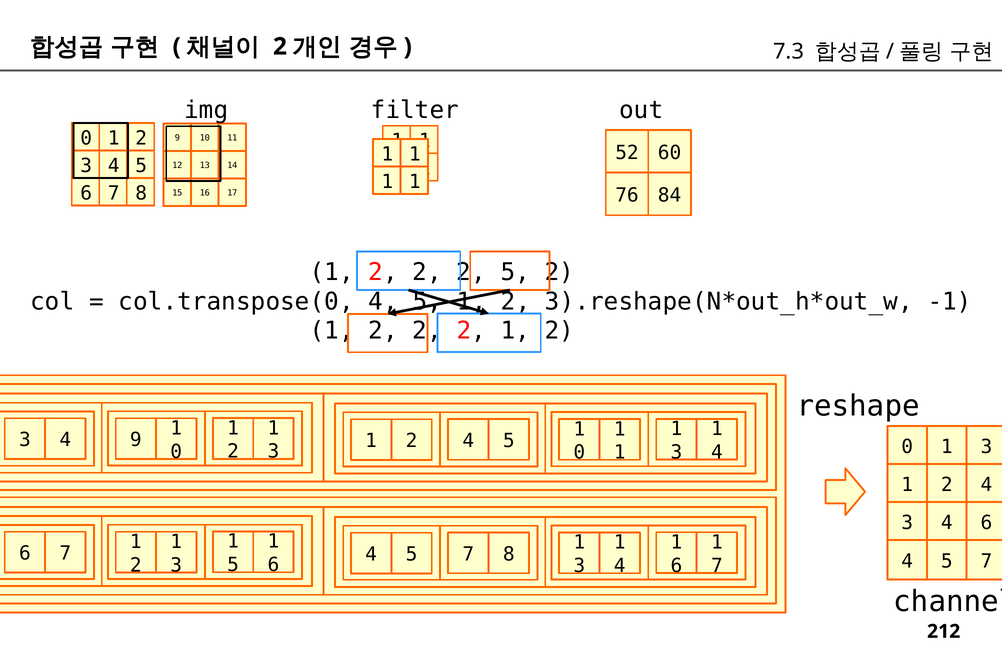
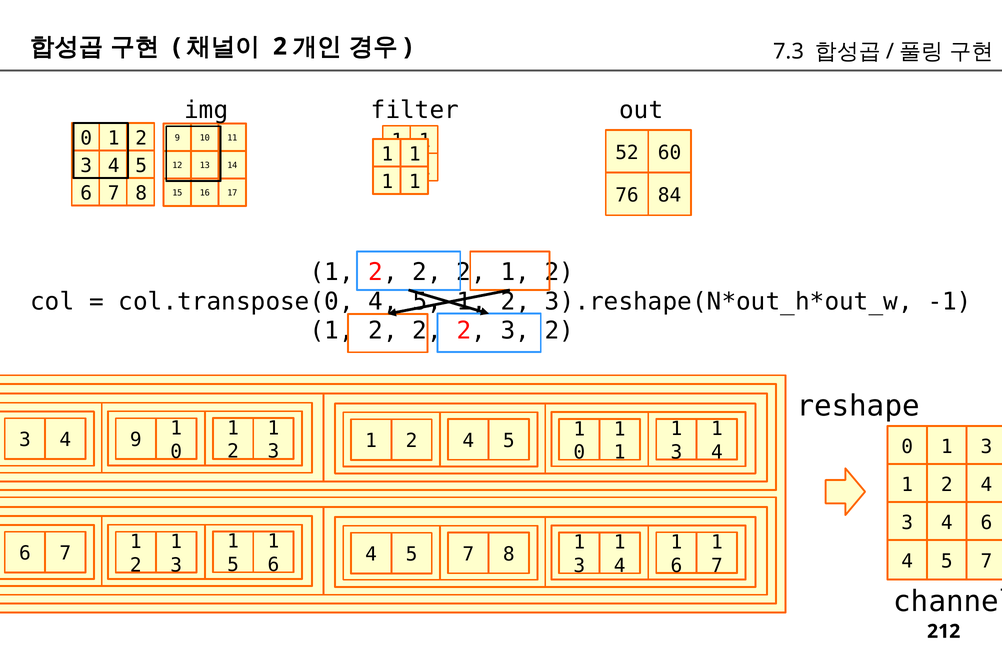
2 2 5: 5 -> 1
2 2 1: 1 -> 3
